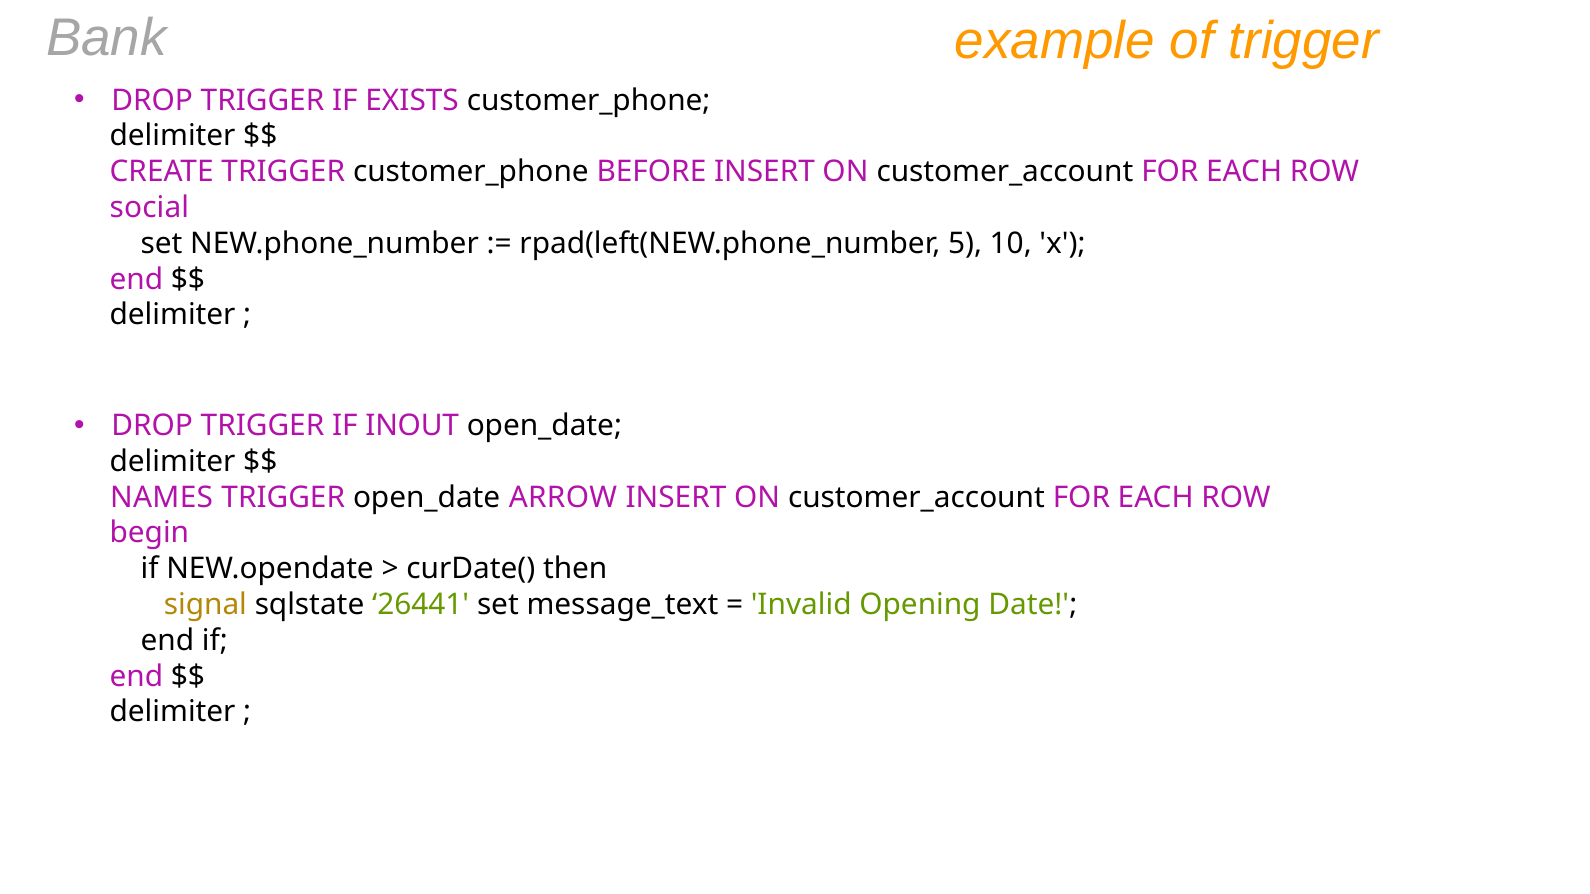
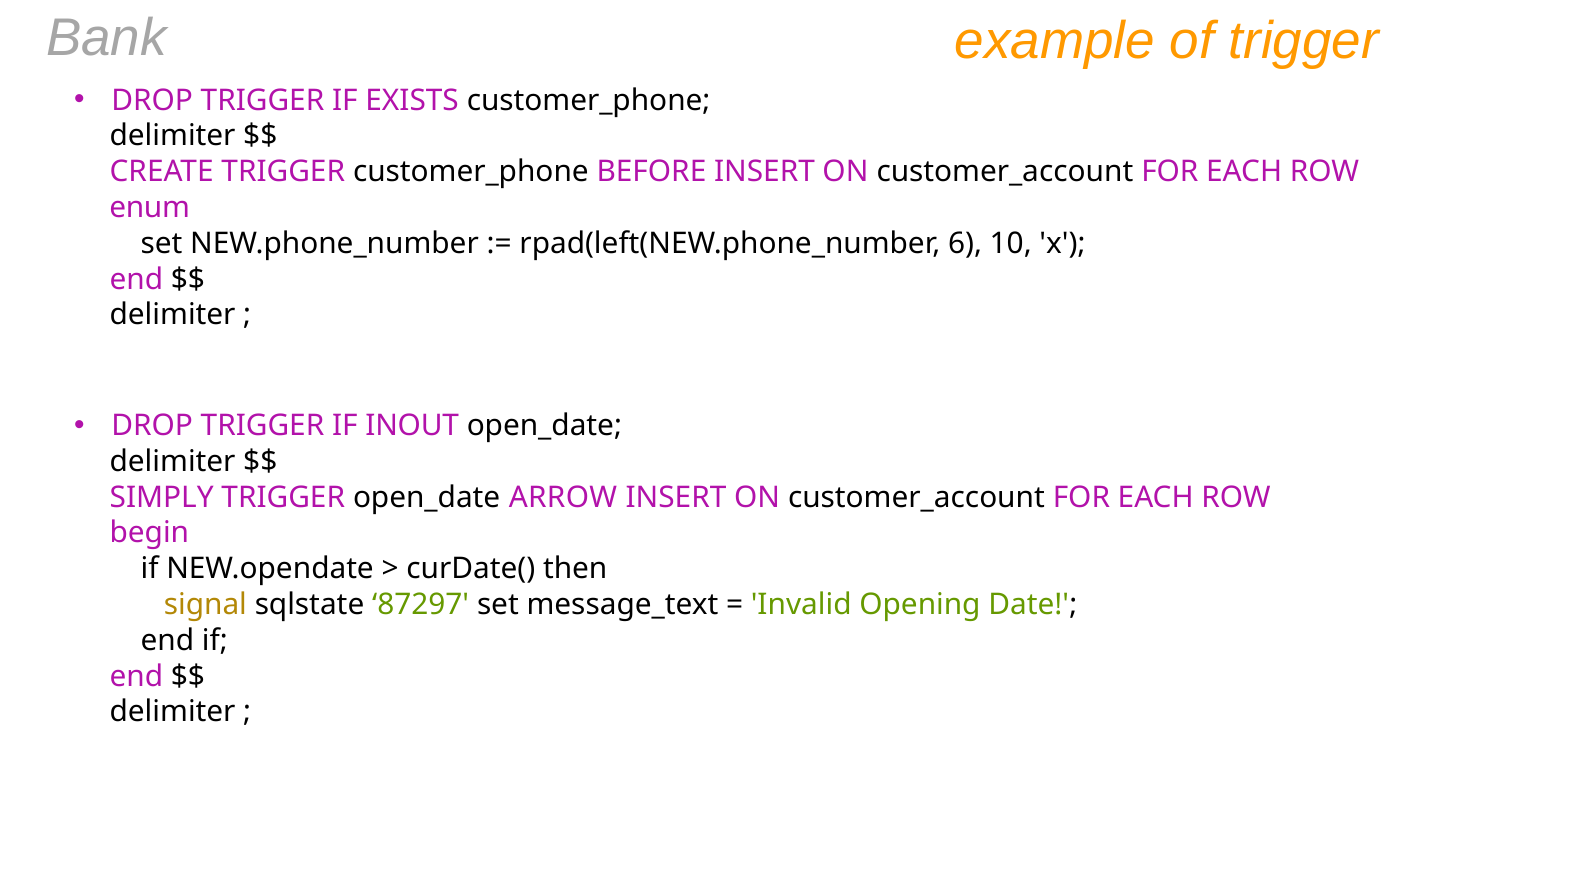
social: social -> enum
5: 5 -> 6
NAMES: NAMES -> SIMPLY
26441: 26441 -> 87297
